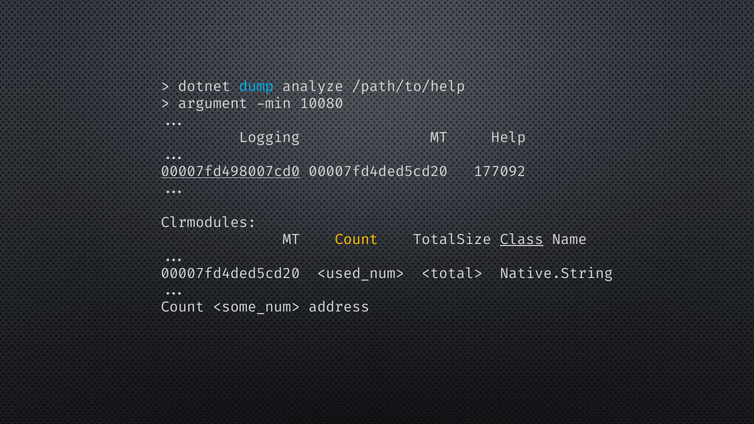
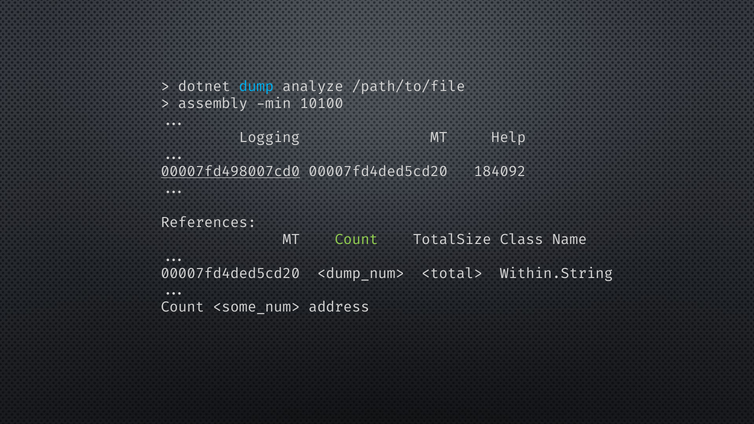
/path/to/help: /path/to/help -> /path/to/file
argument: argument -> assembly
10080: 10080 -> 10100
177092: 177092 -> 184092
Clrmodules: Clrmodules -> References
Count at (356, 240) colour: yellow -> light green
Class underline: present -> none
<used_num>: <used_num> -> <dump_num>
Native.String: Native.String -> Within.String
